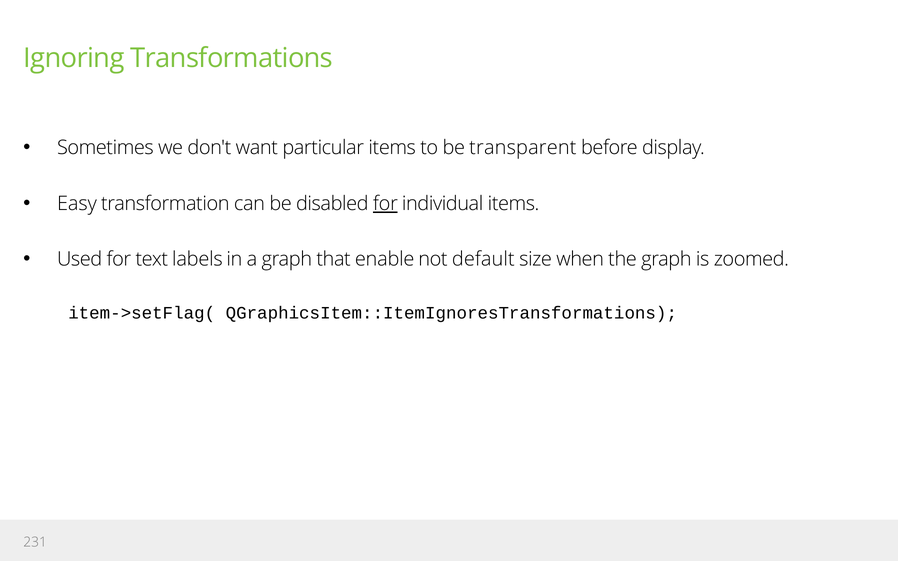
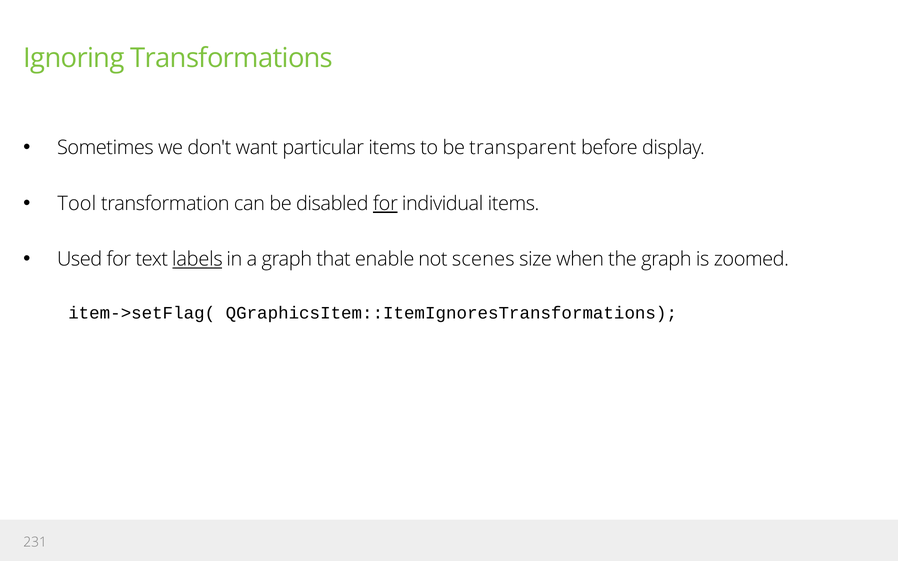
Easy: Easy -> Tool
labels underline: none -> present
default: default -> scenes
